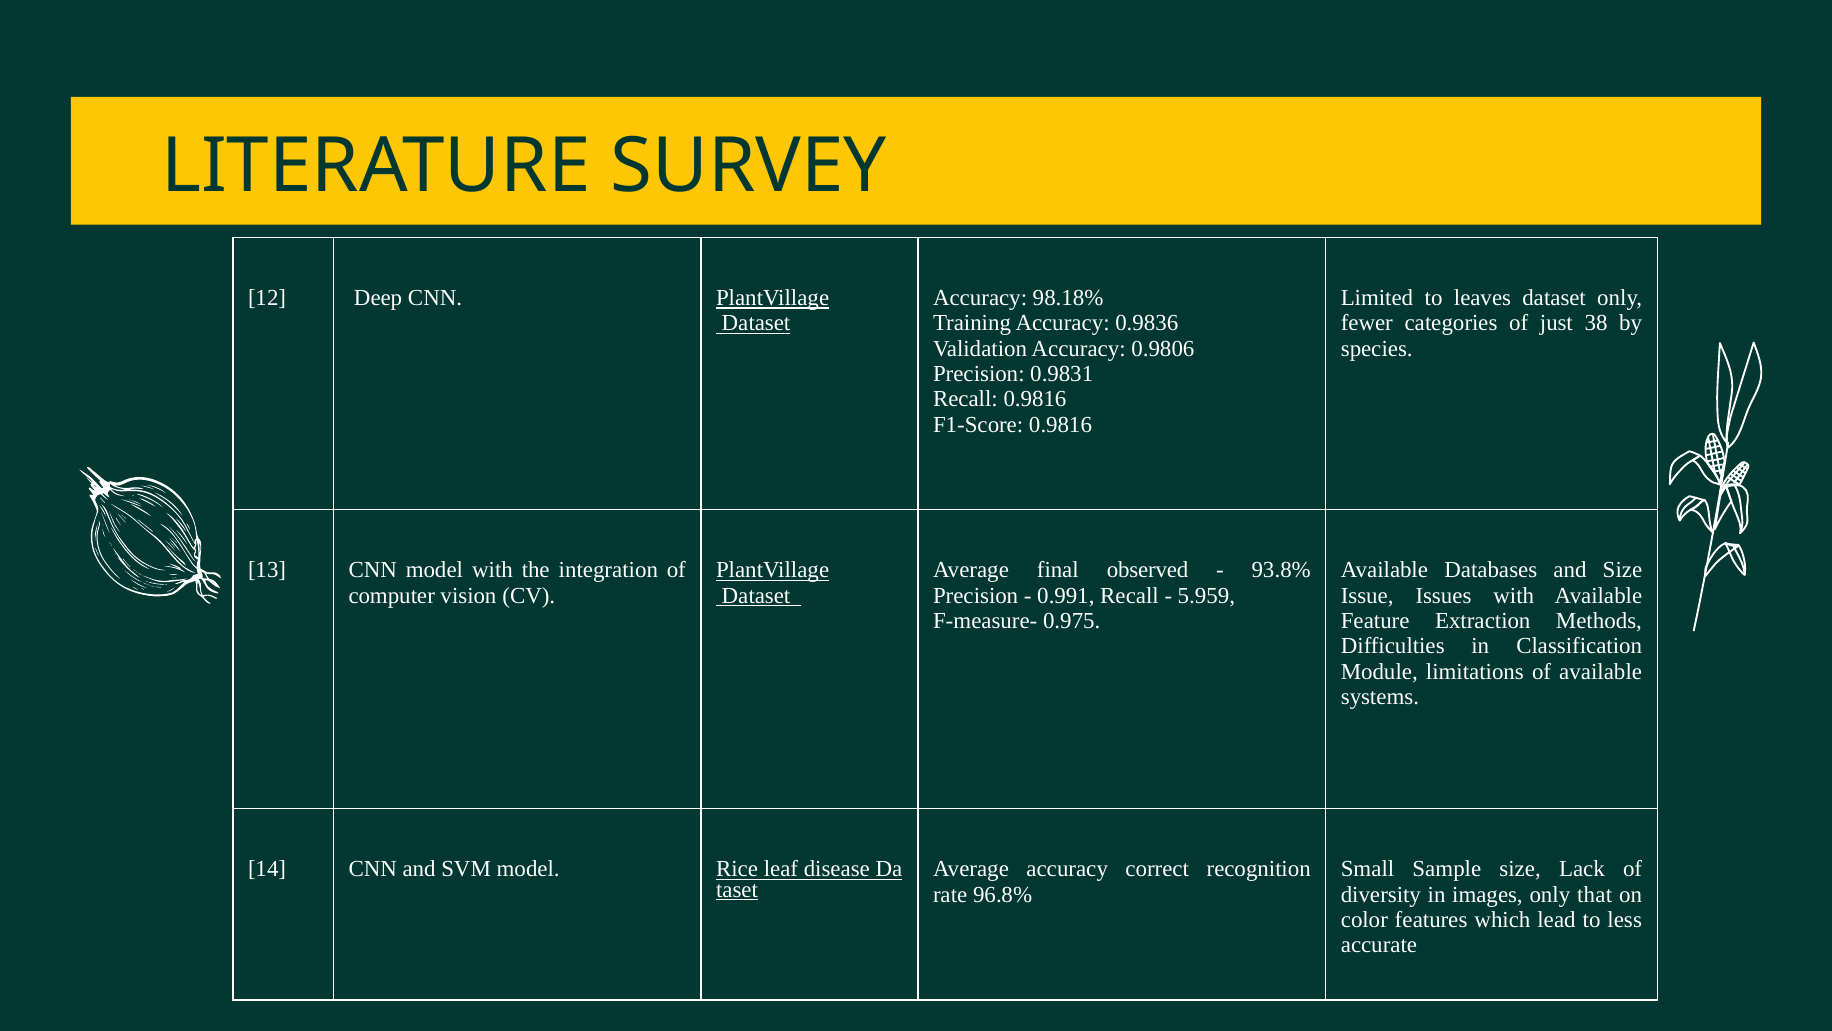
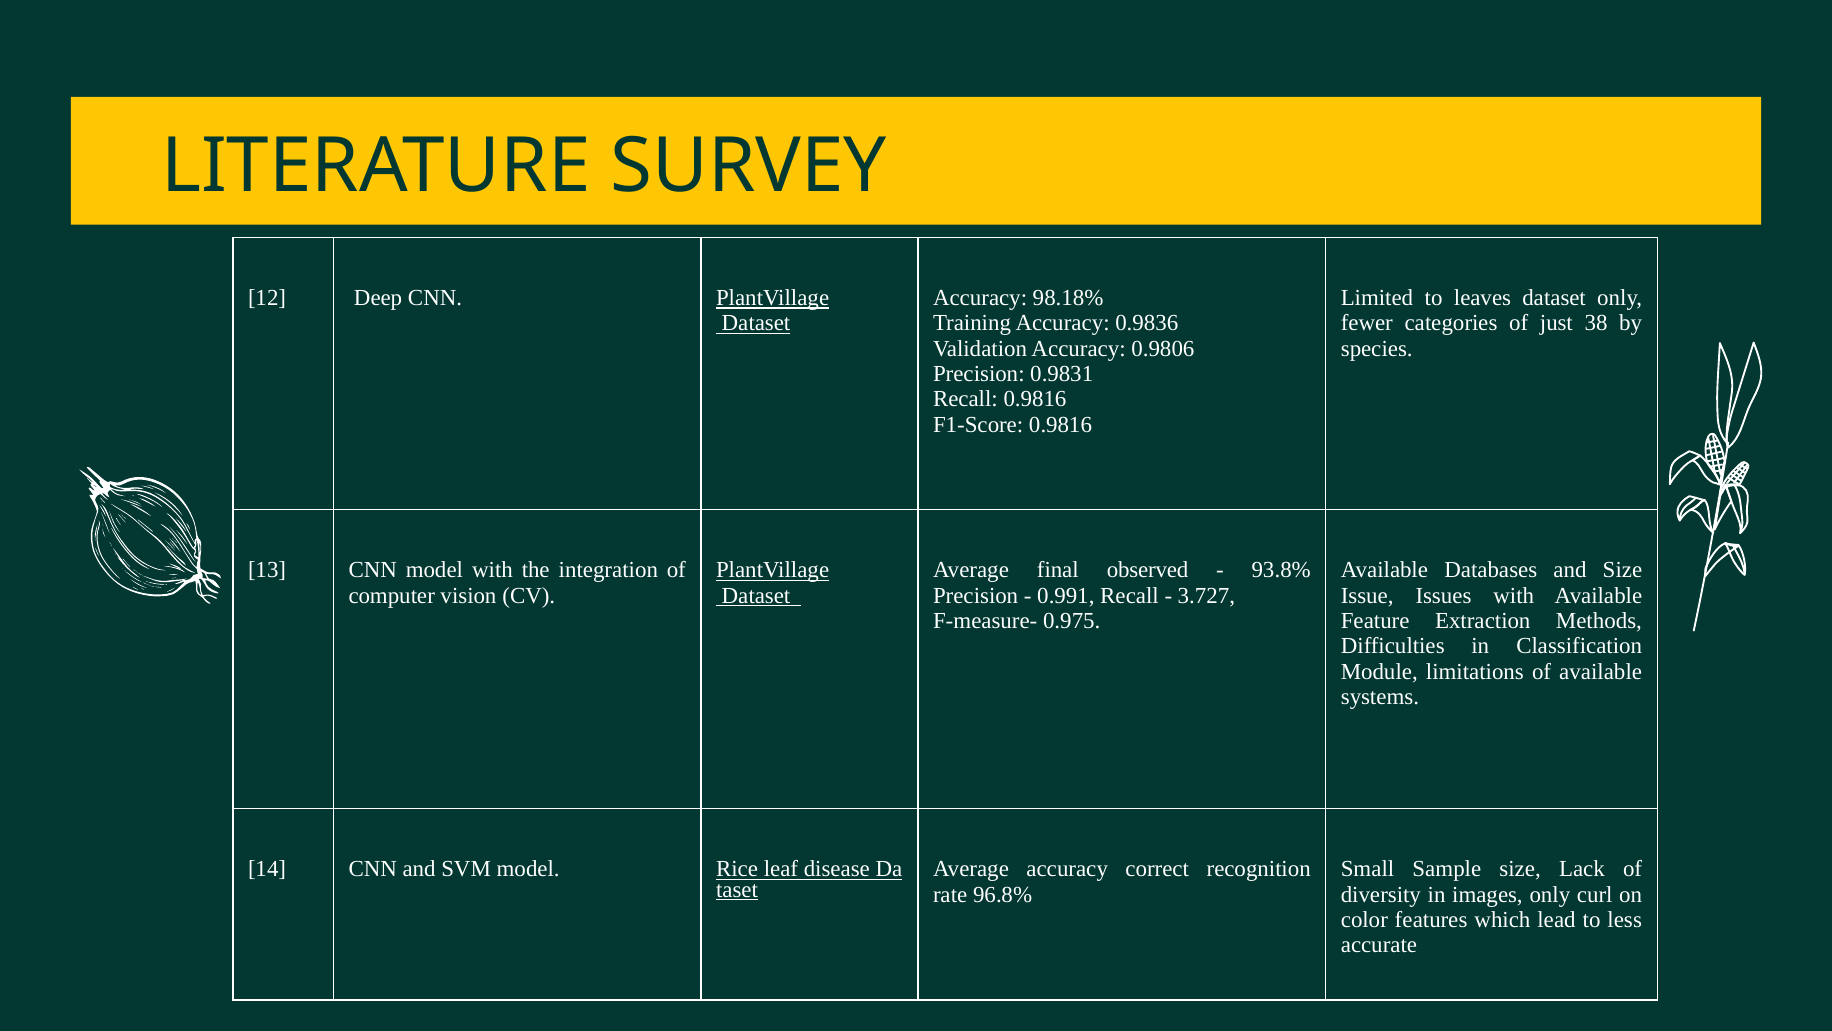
5.959: 5.959 -> 3.727
that: that -> curl
